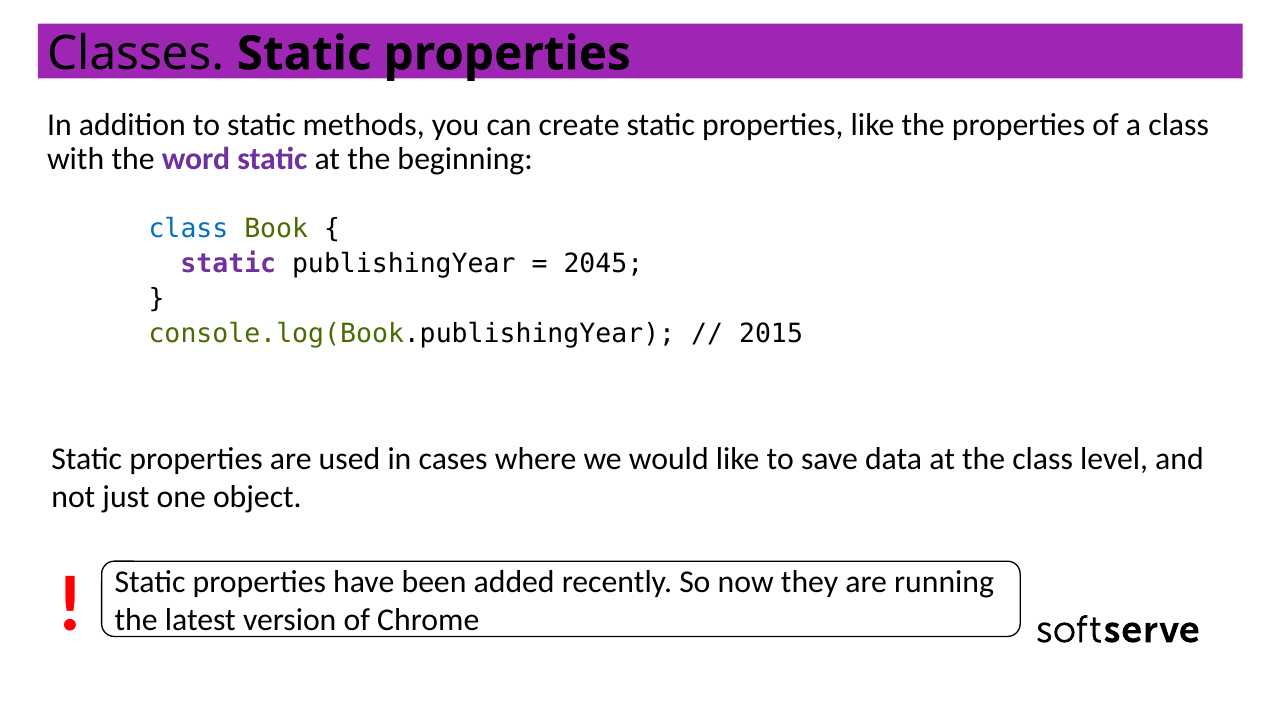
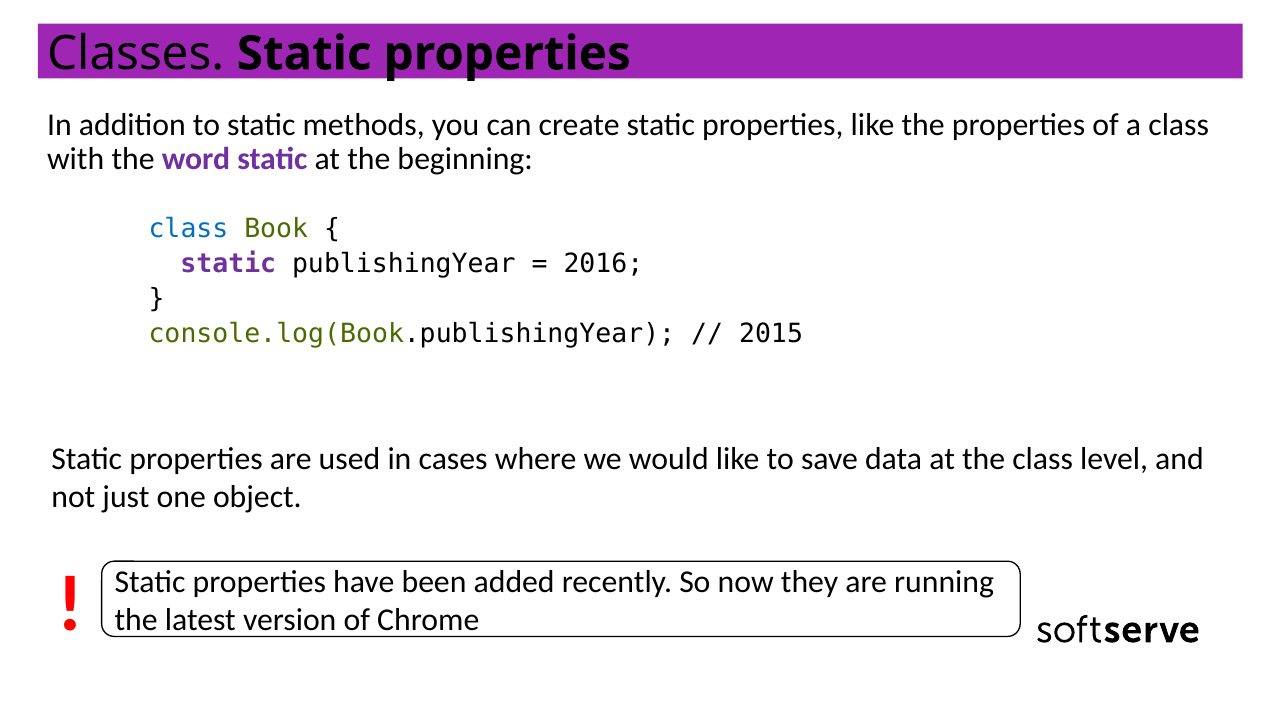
2045: 2045 -> 2016
